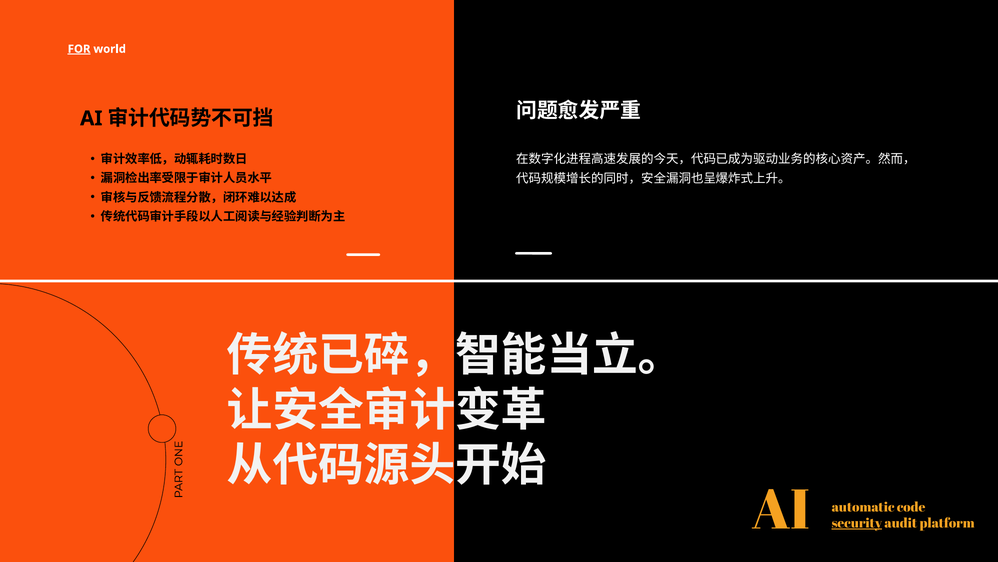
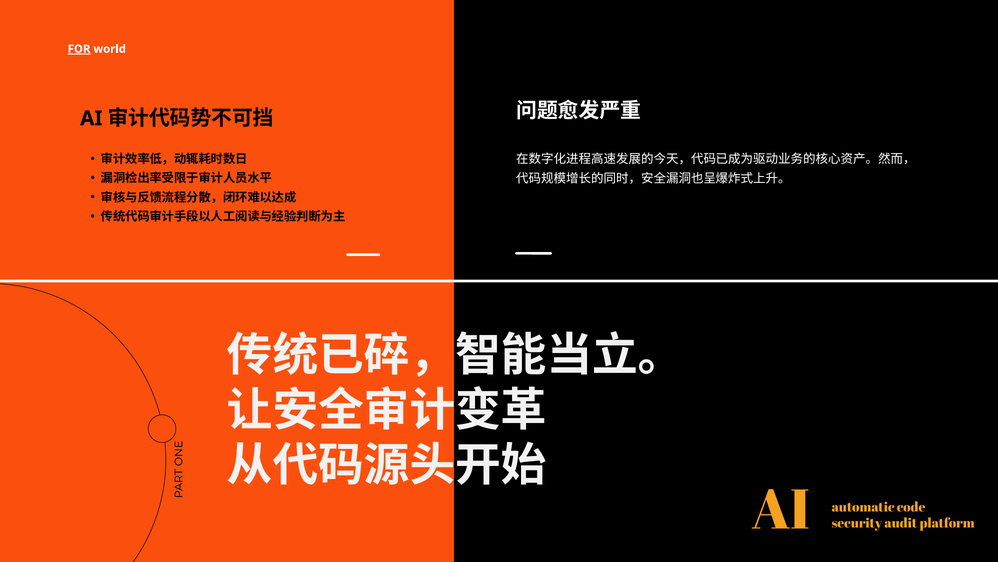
security underline: present -> none
